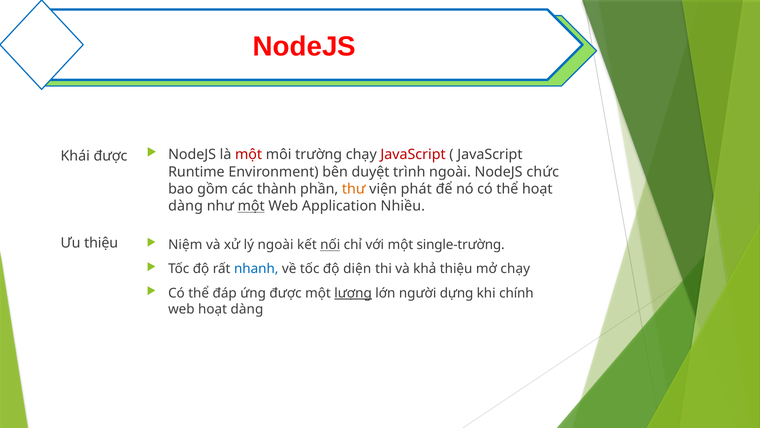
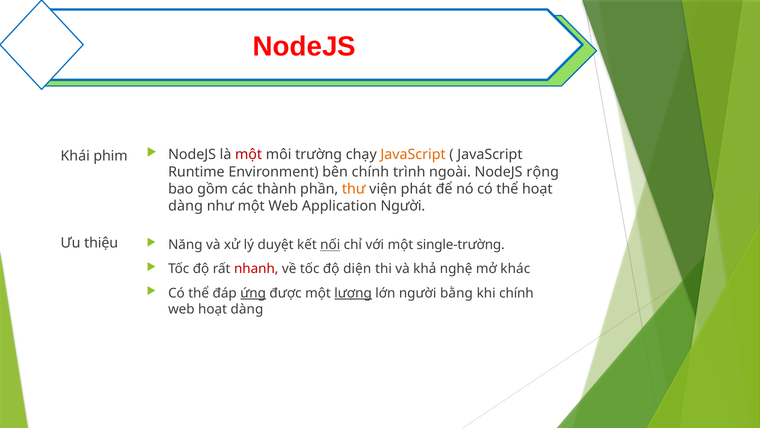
JavaScript at (413, 155) colour: red -> orange
Khái được: được -> phim
bên duyệt: duyệt -> chính
chức: chức -> rộng
một at (251, 206) underline: present -> none
Application Nhiều: Nhiều -> Người
Niệm: Niệm -> Năng
lý ngoài: ngoài -> duyệt
nhanh colour: blue -> red
khả thiệu: thiệu -> nghệ
mở chạy: chạy -> khác
ứng underline: none -> present
dựng: dựng -> bằng
